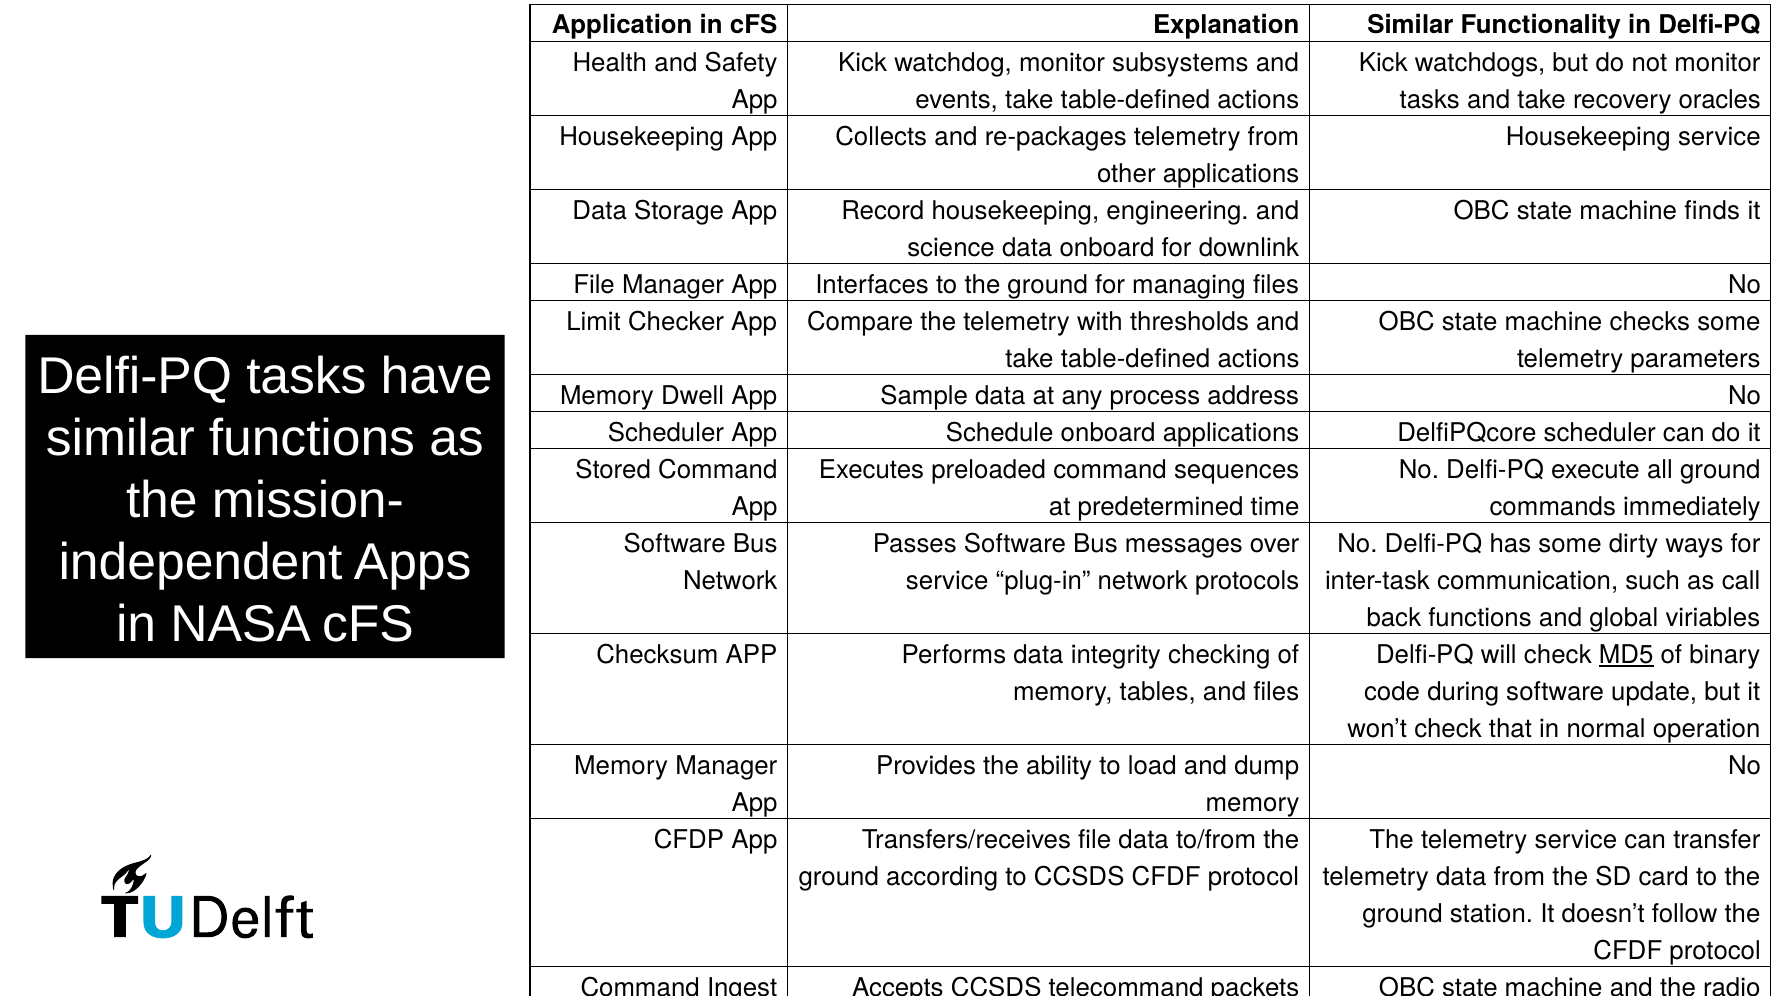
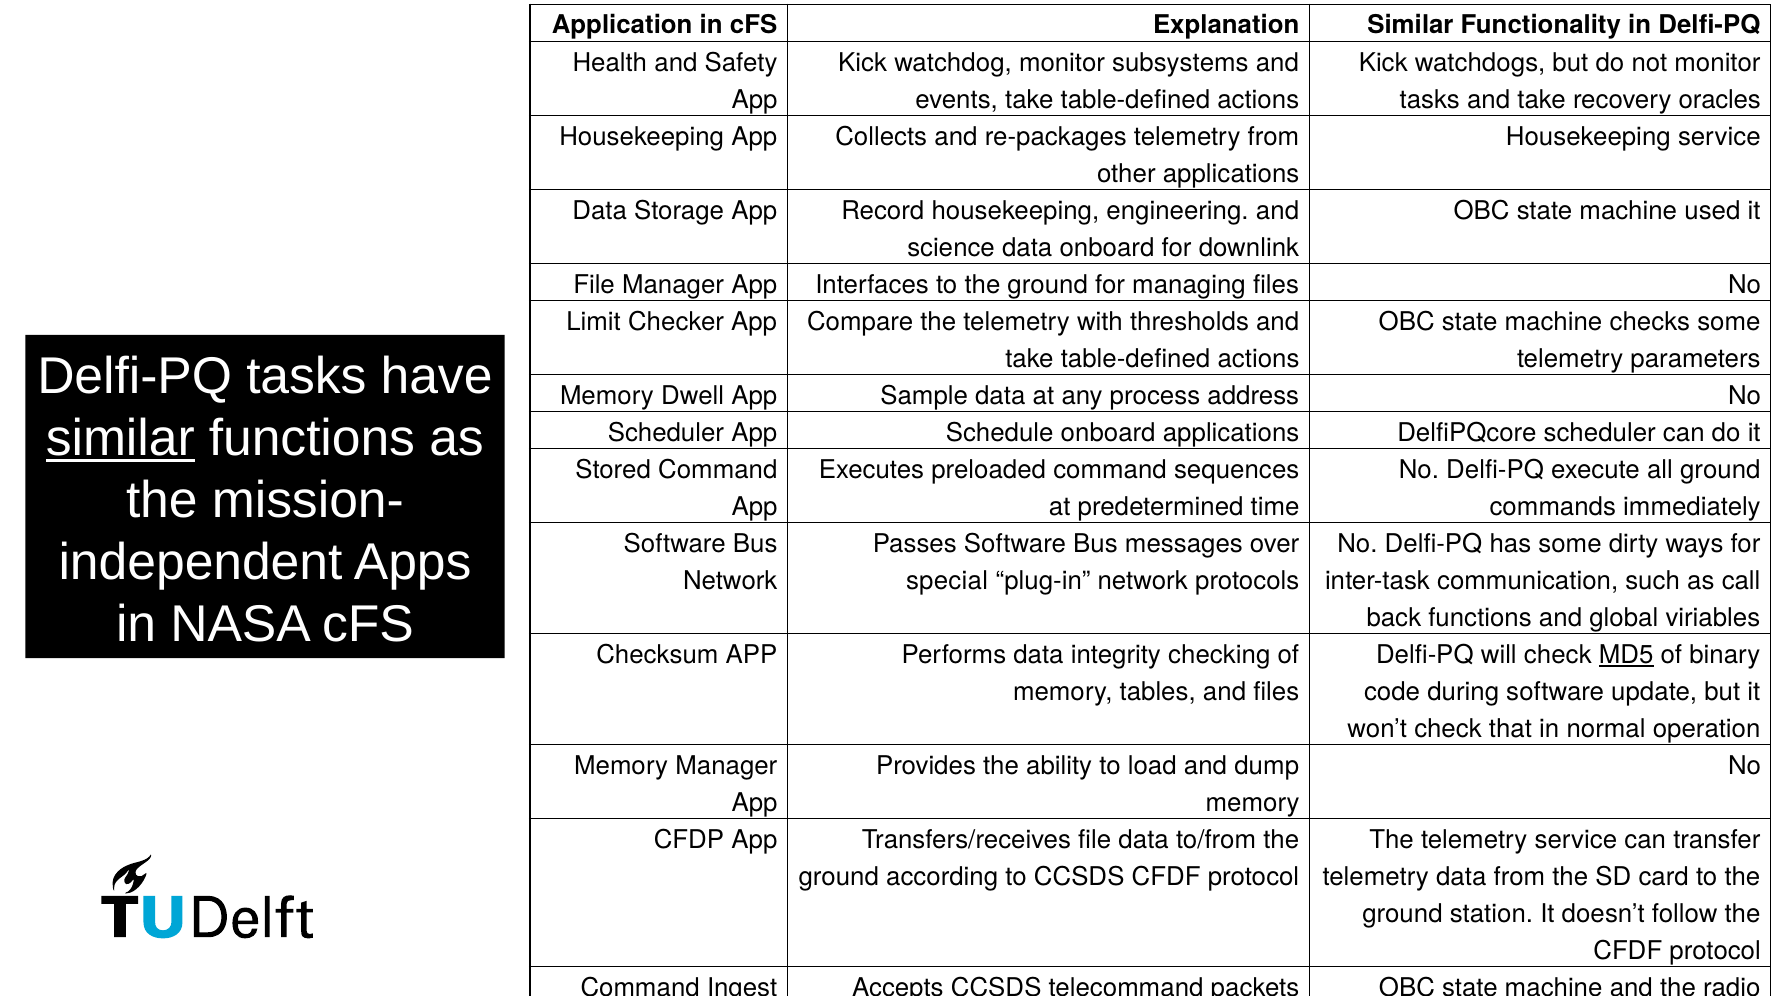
finds: finds -> used
similar at (120, 438) underline: none -> present
service at (947, 581): service -> special
